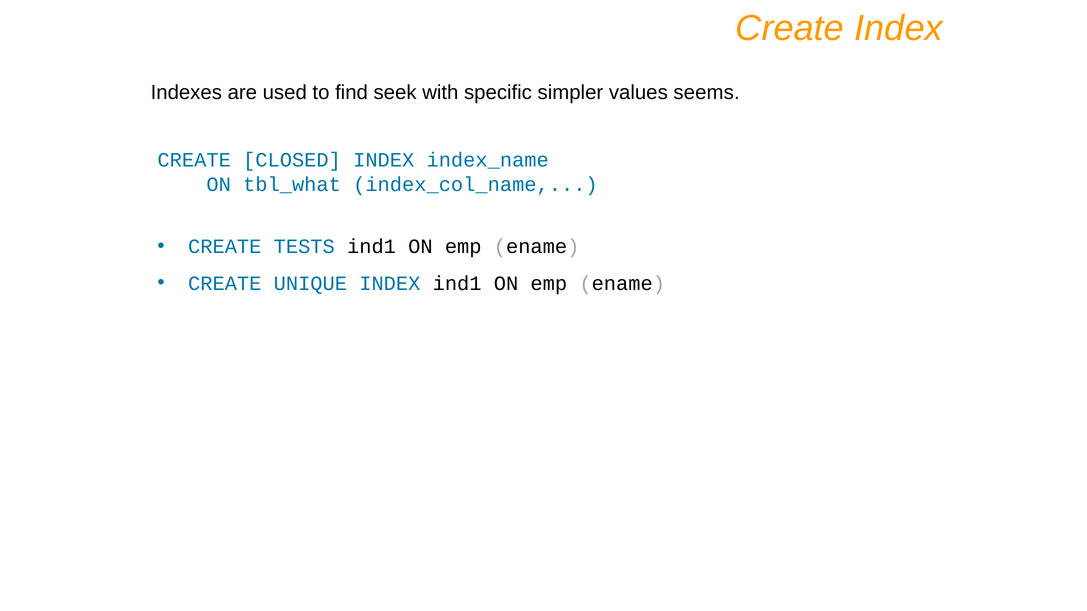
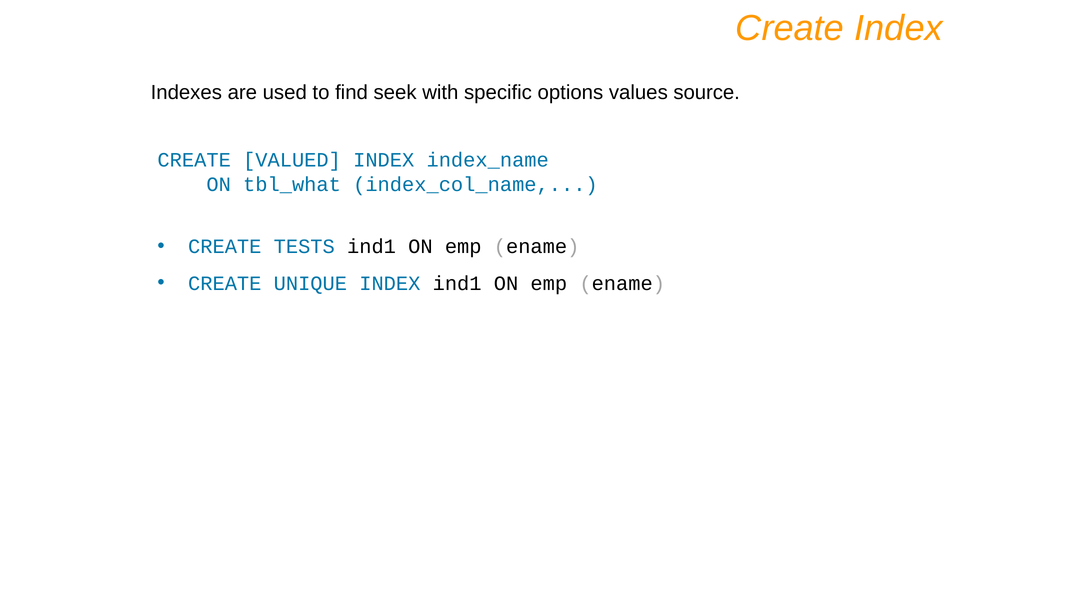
simpler: simpler -> options
seems: seems -> source
CLOSED: CLOSED -> VALUED
